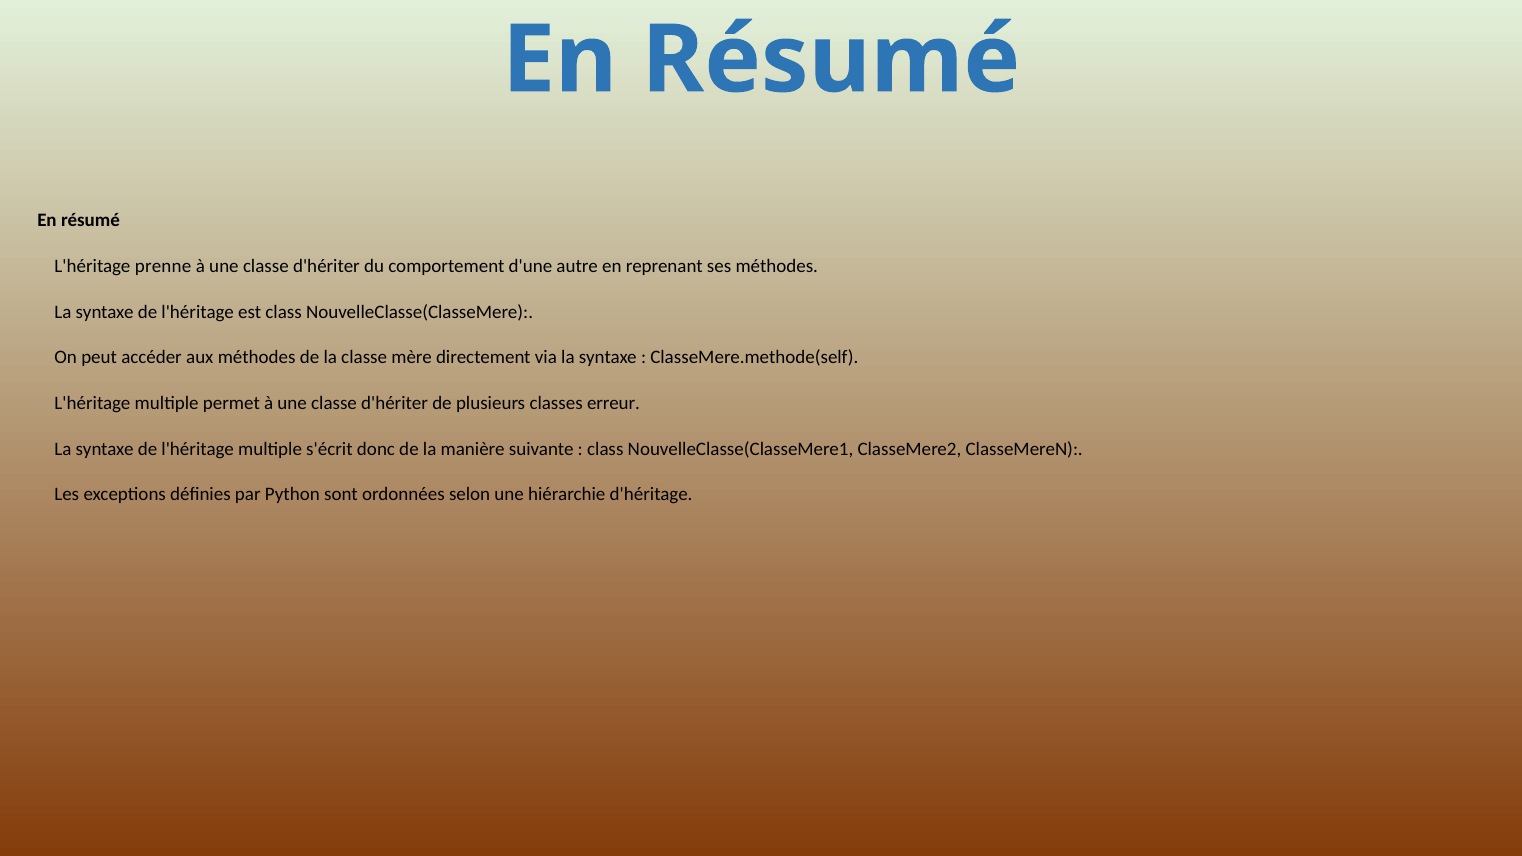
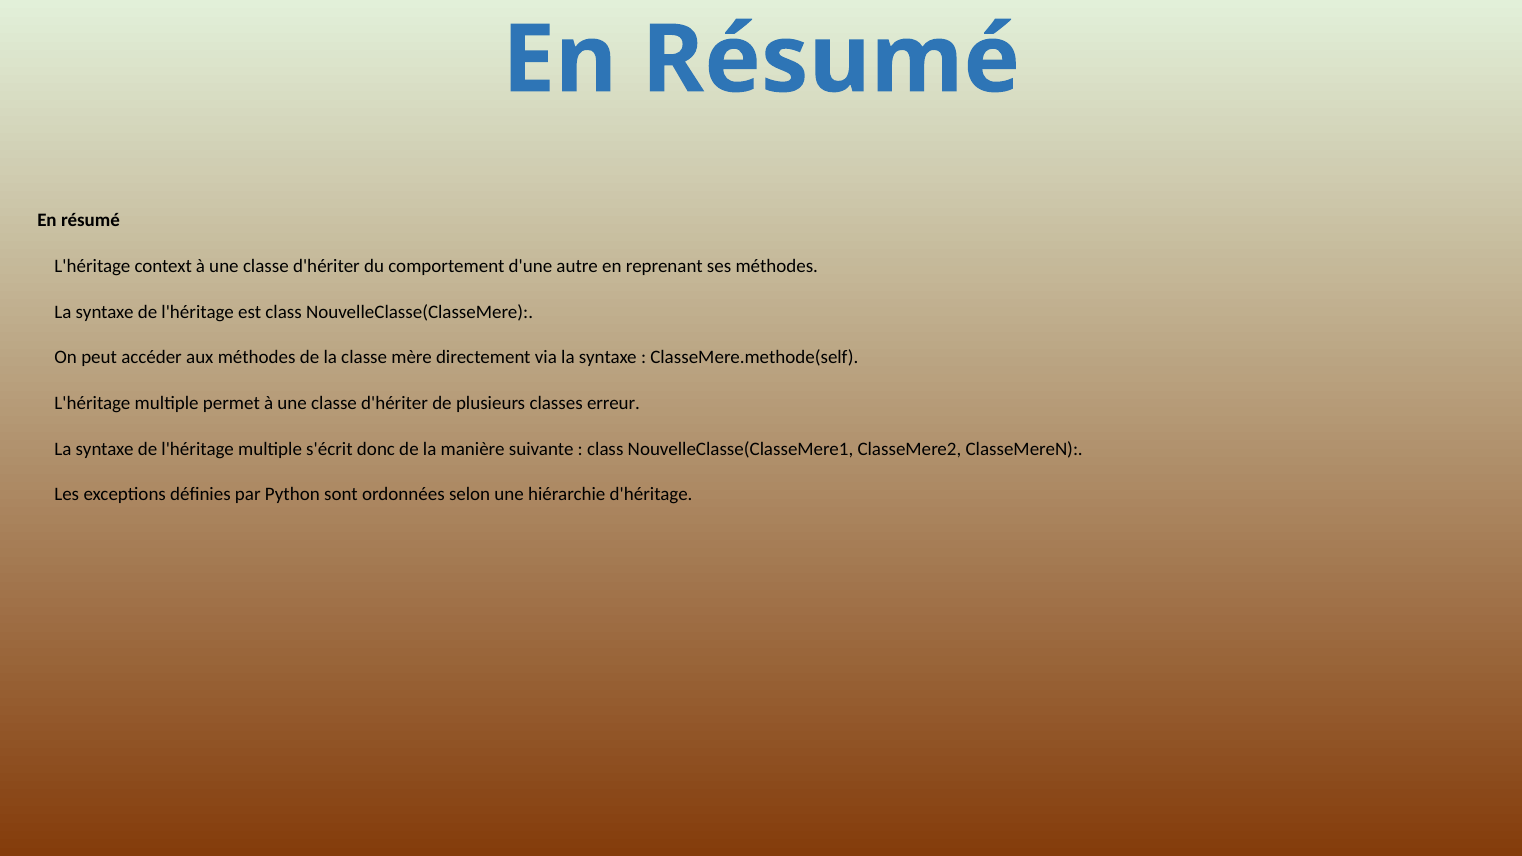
prenne: prenne -> context
